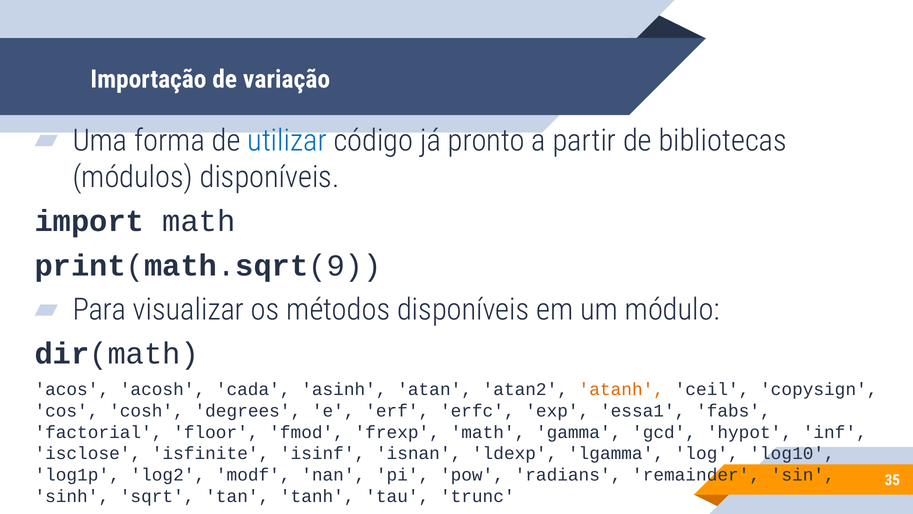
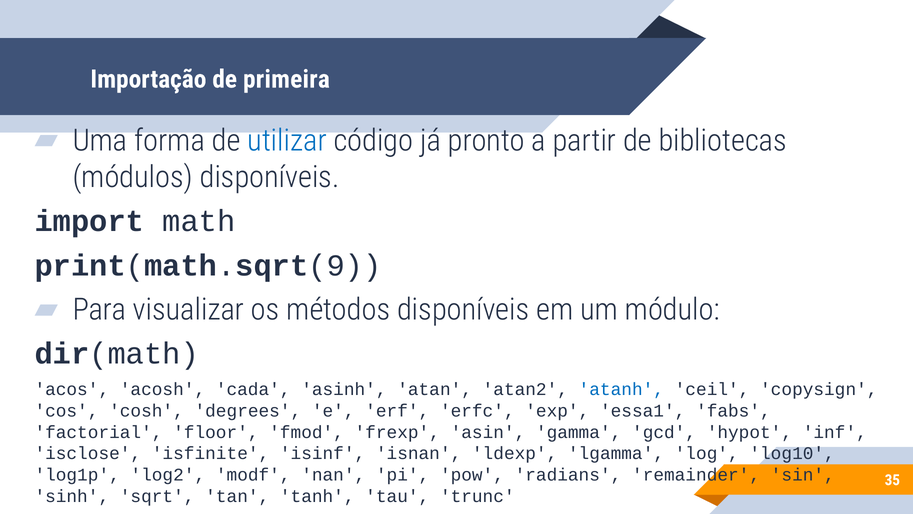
variação: variação -> primeira
atanh colour: orange -> blue
frexp math: math -> asin
